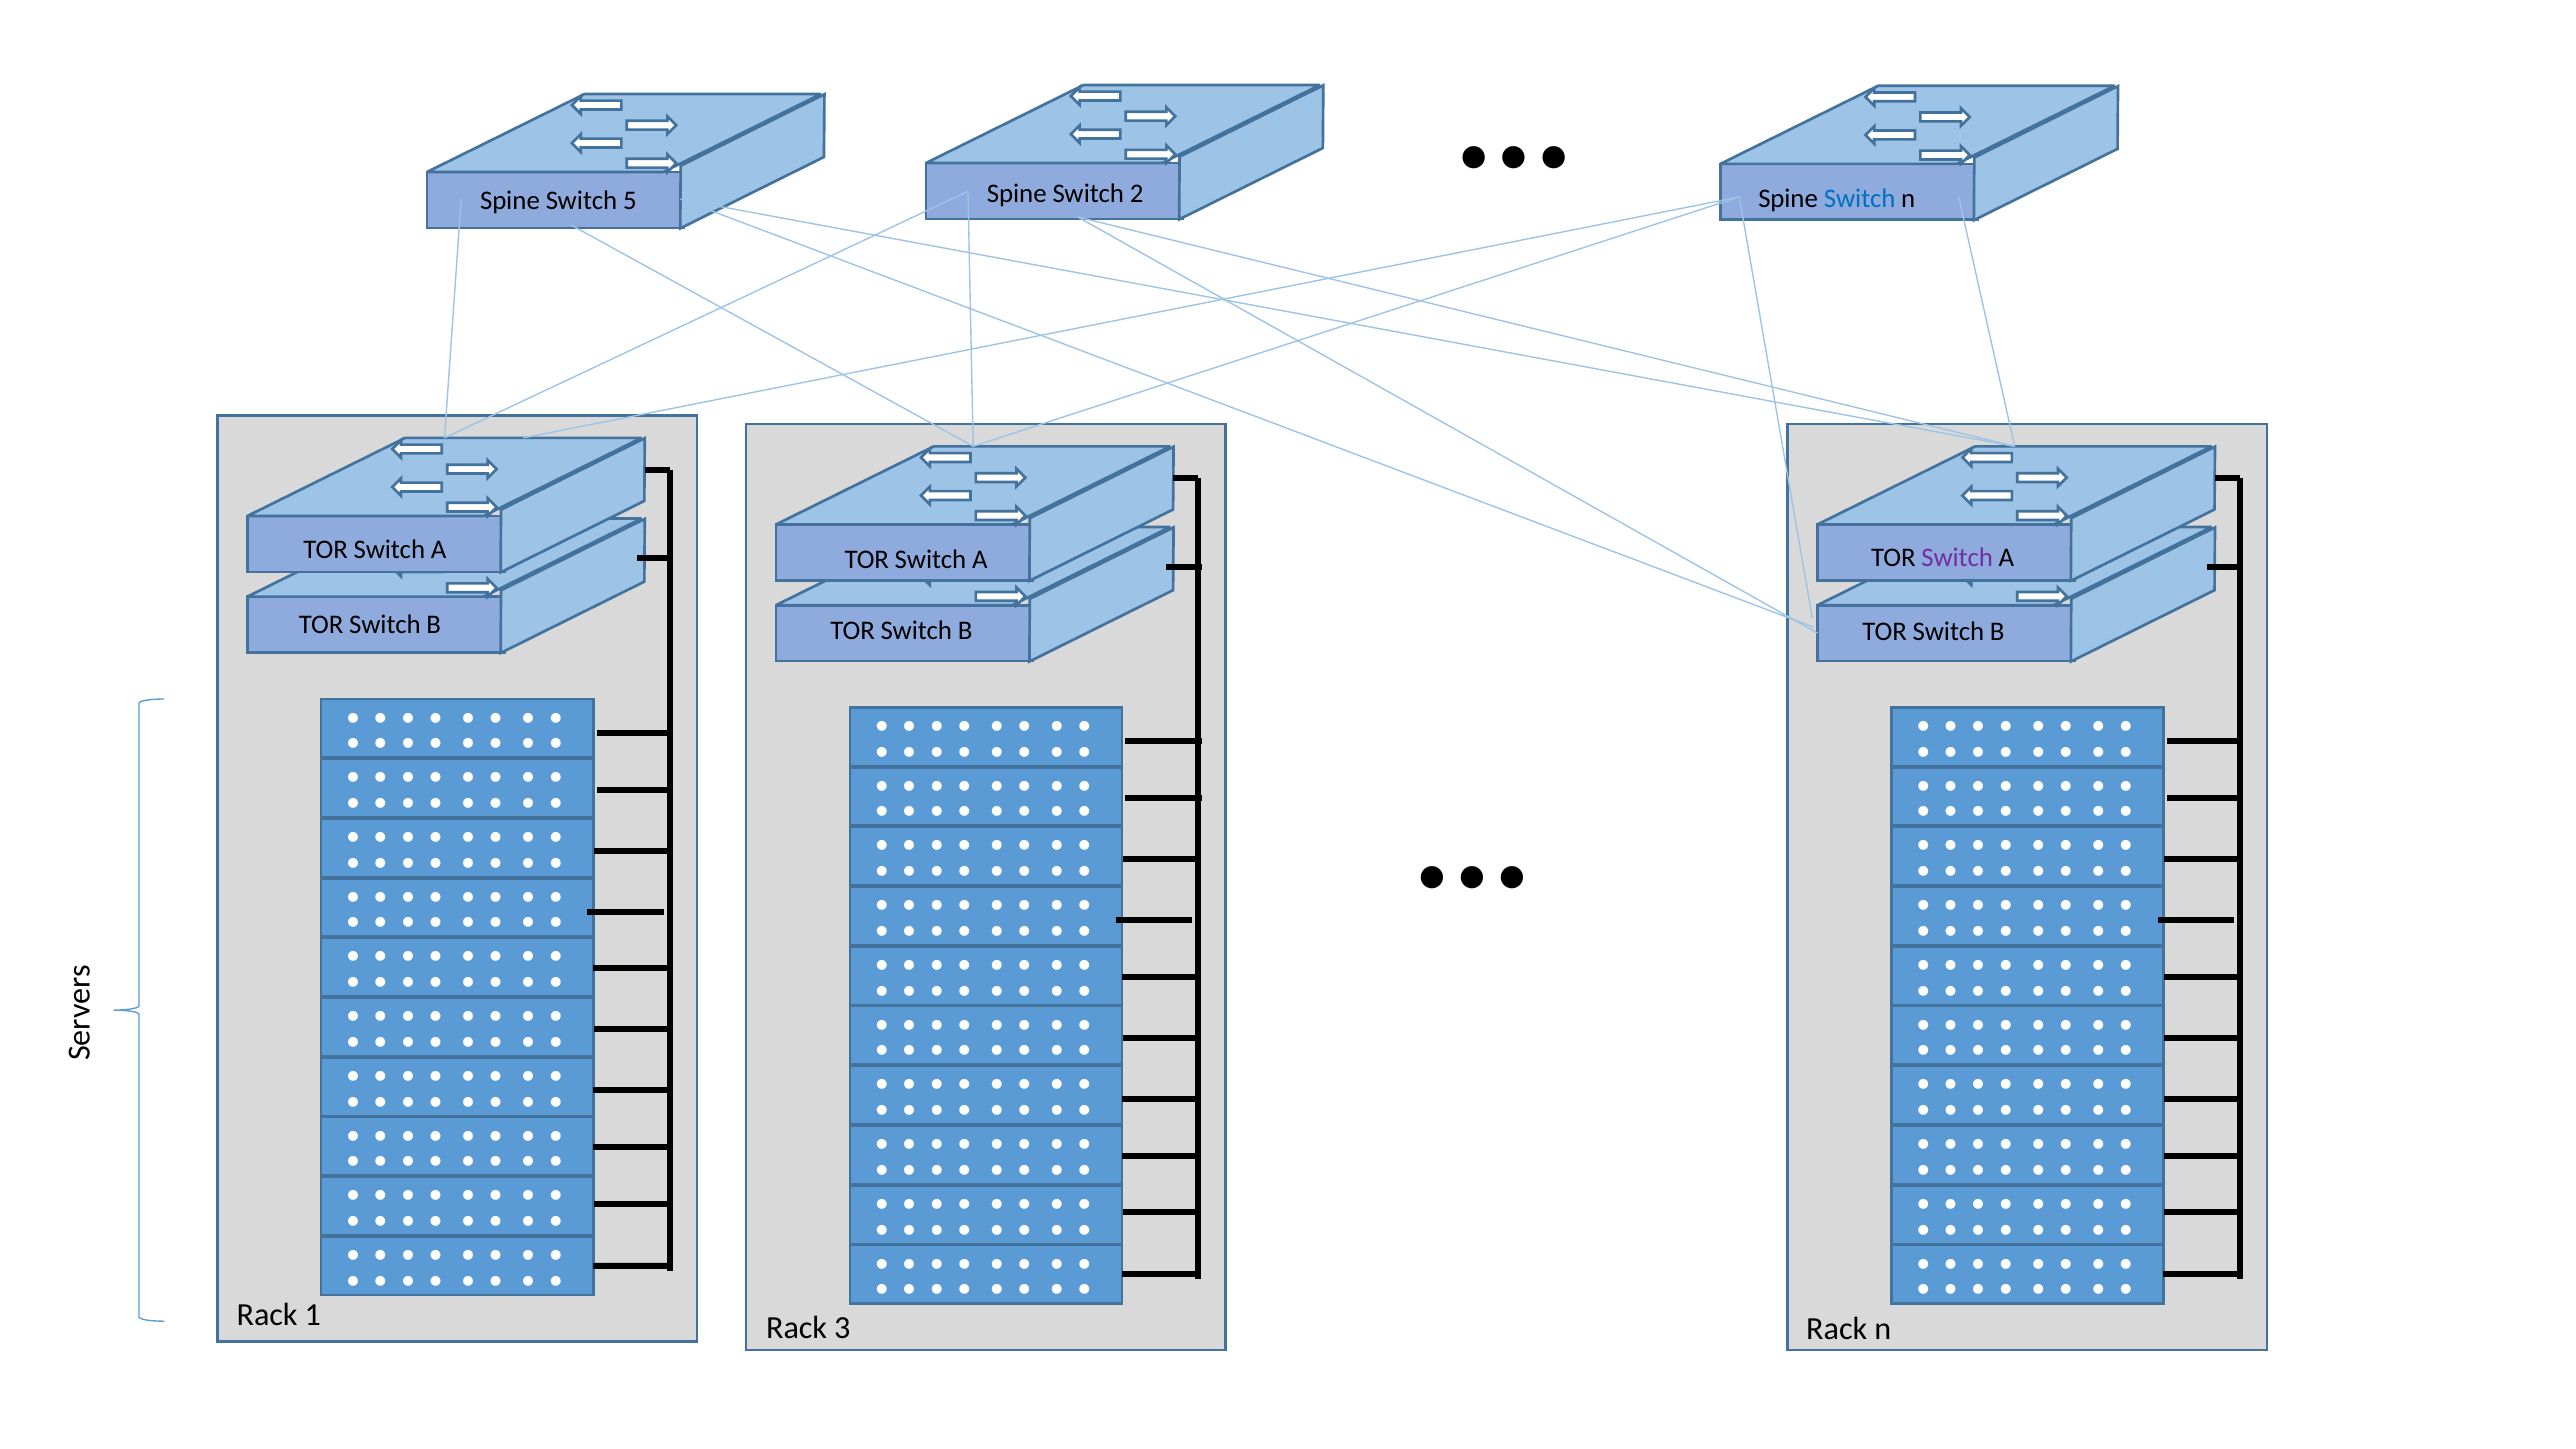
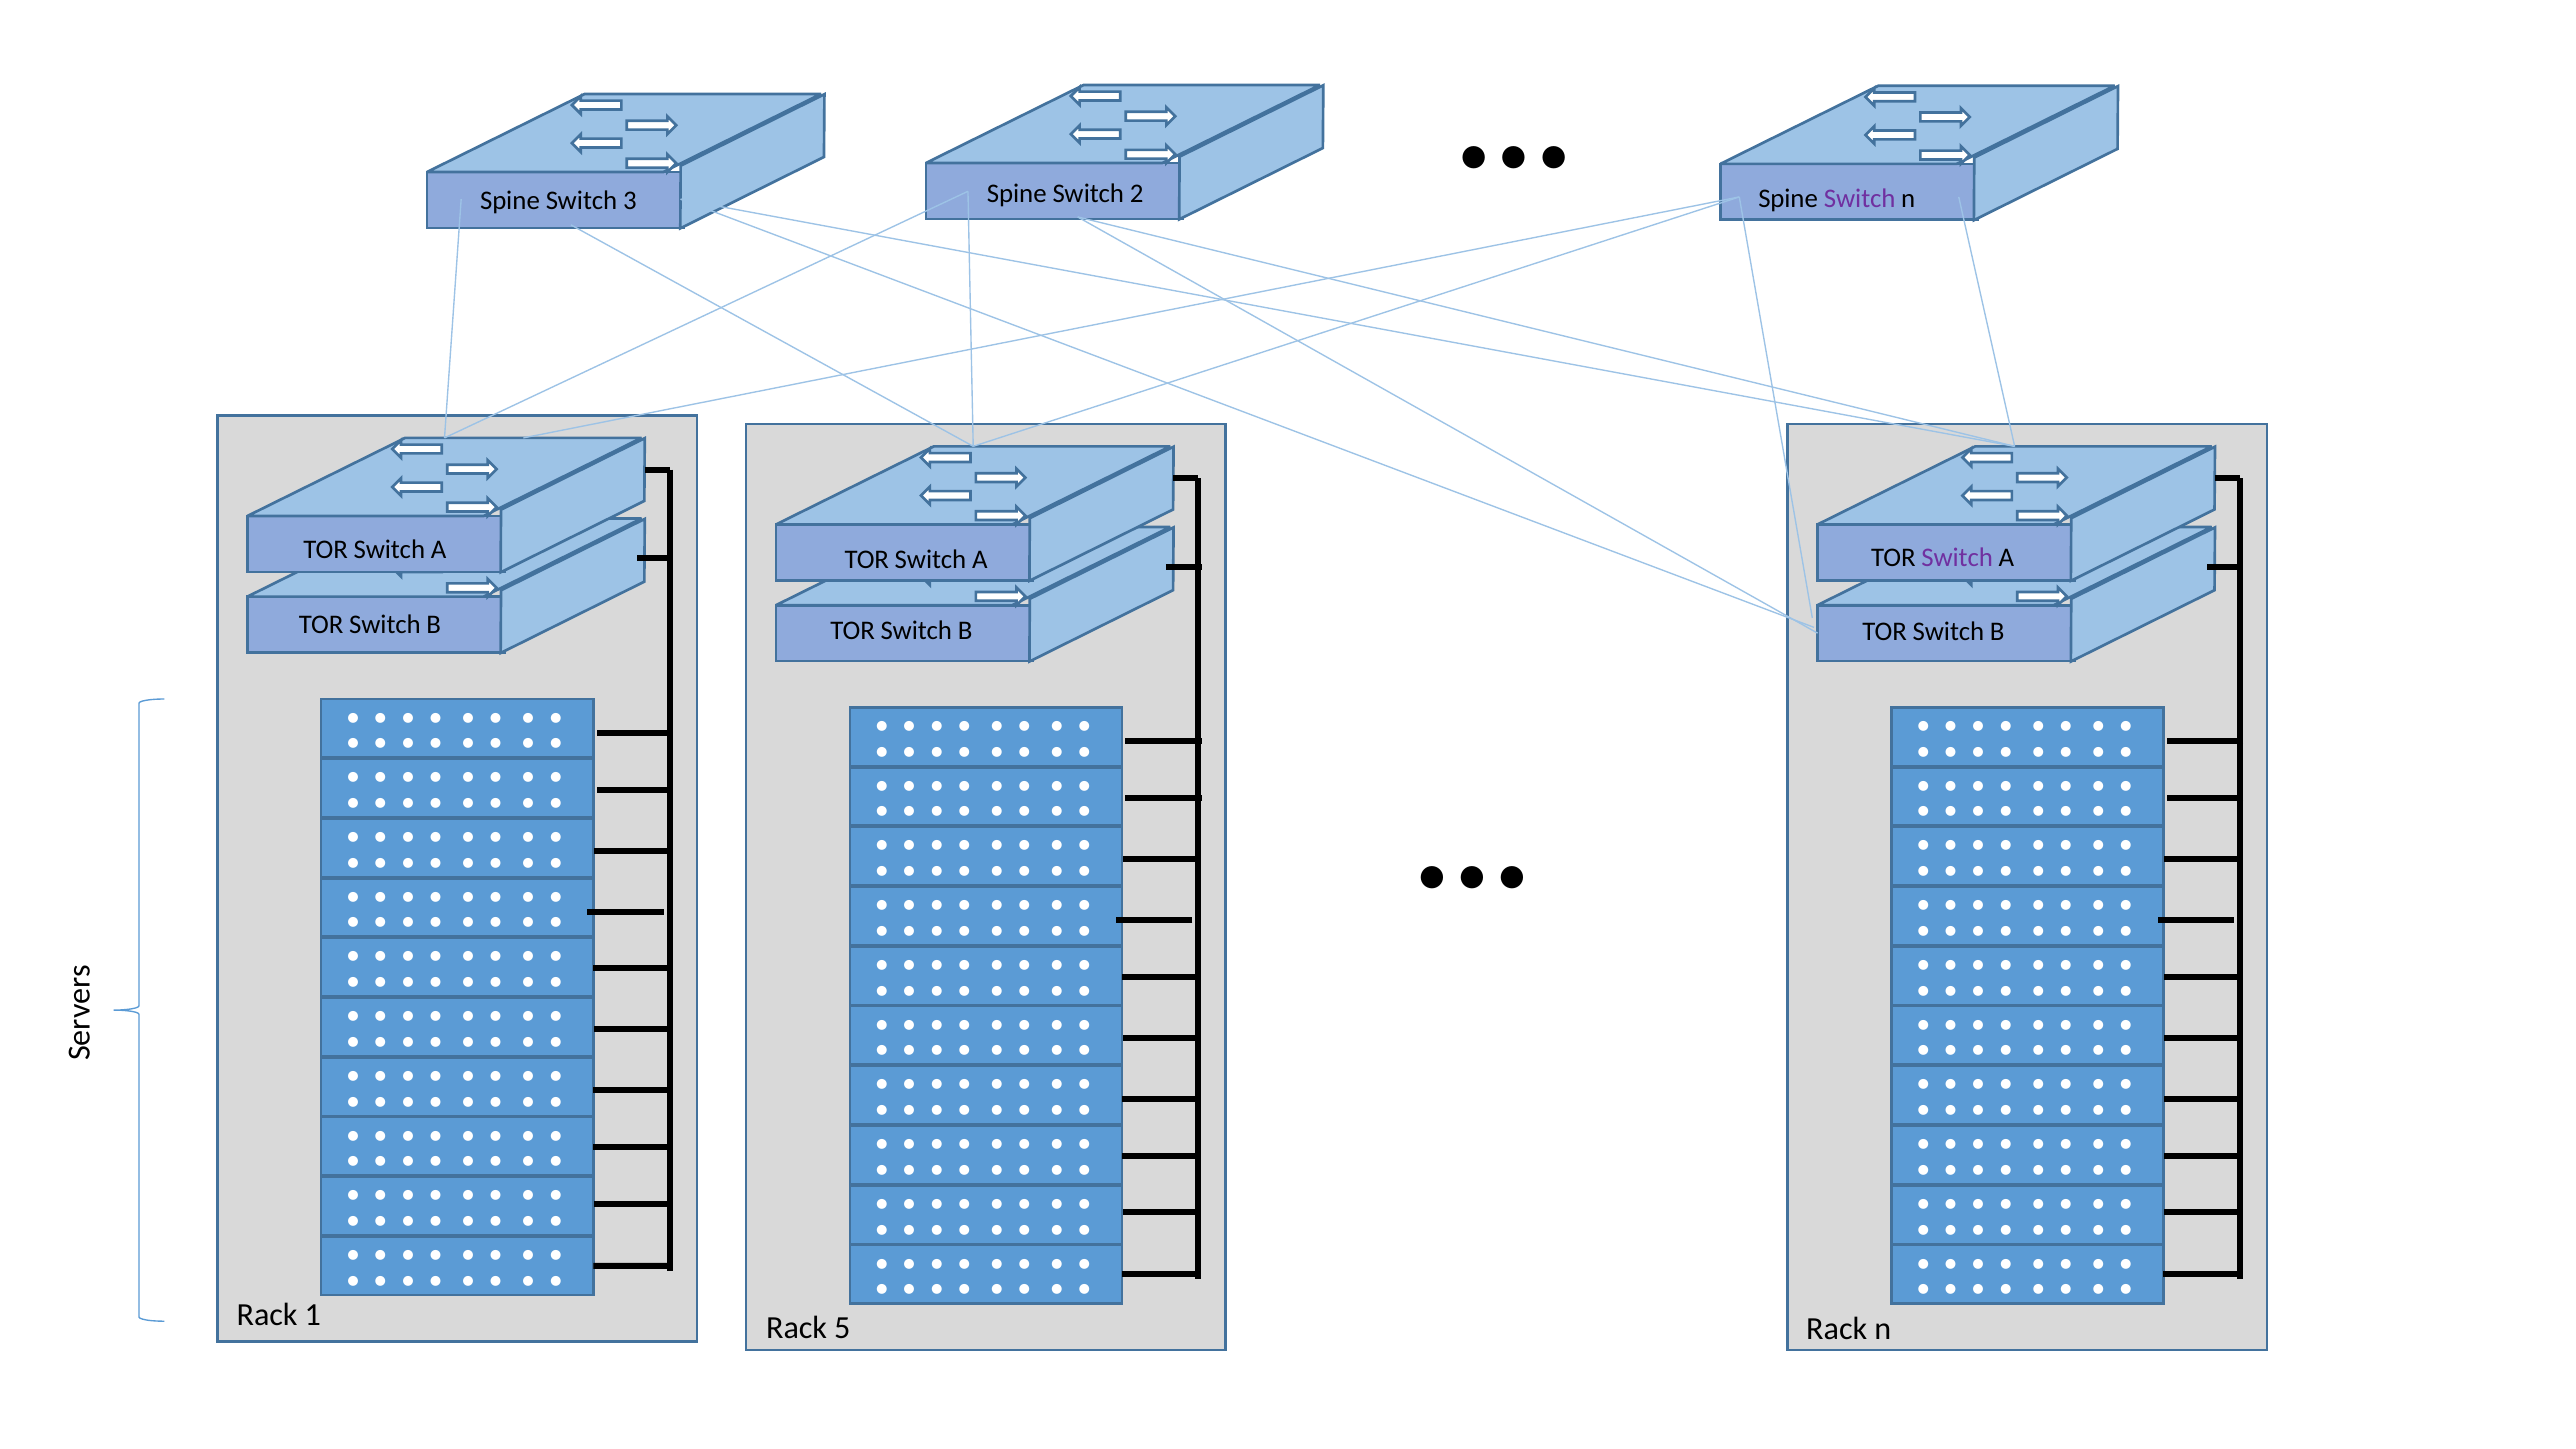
5: 5 -> 3
Switch at (1860, 199) colour: blue -> purple
3: 3 -> 5
